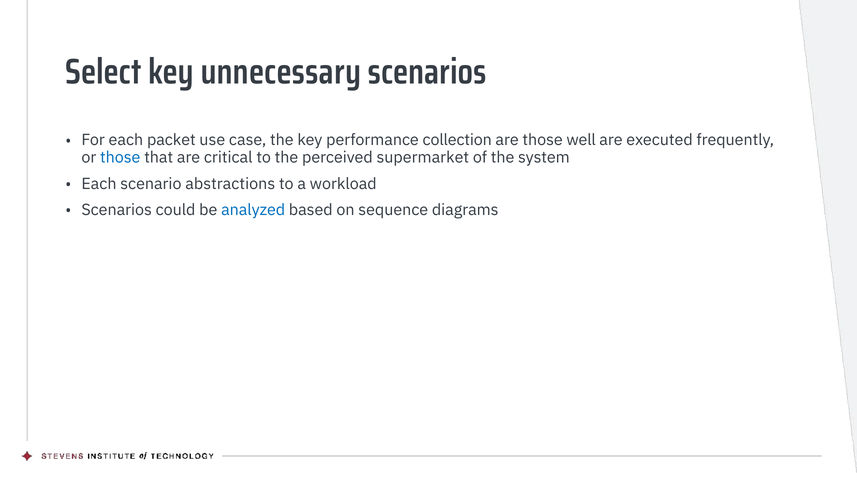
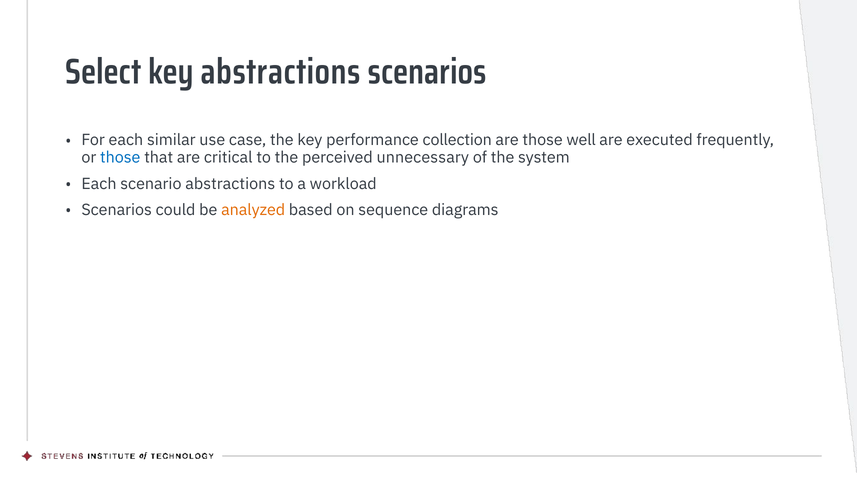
key unnecessary: unnecessary -> abstractions
packet: packet -> similar
supermarket: supermarket -> unnecessary
analyzed colour: blue -> orange
